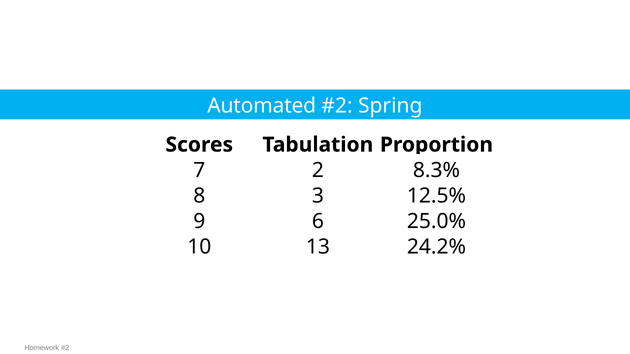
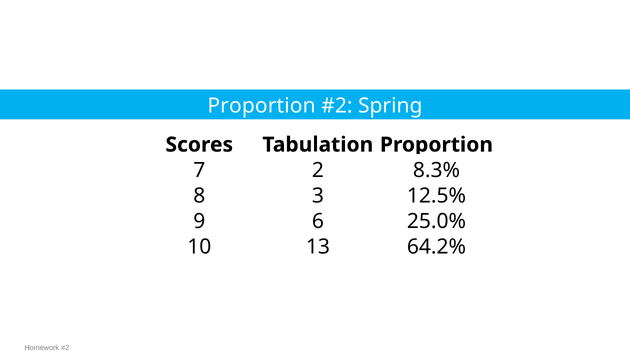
Automated at (262, 106): Automated -> Proportion
24.2%: 24.2% -> 64.2%
